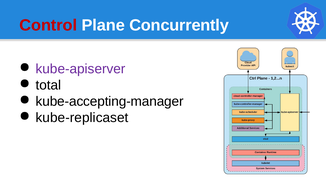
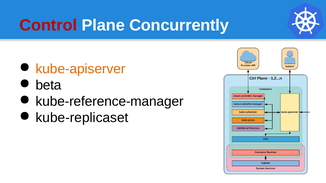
kube-apiserver colour: purple -> orange
total: total -> beta
kube-accepting-manager: kube-accepting-manager -> kube-reference-manager
